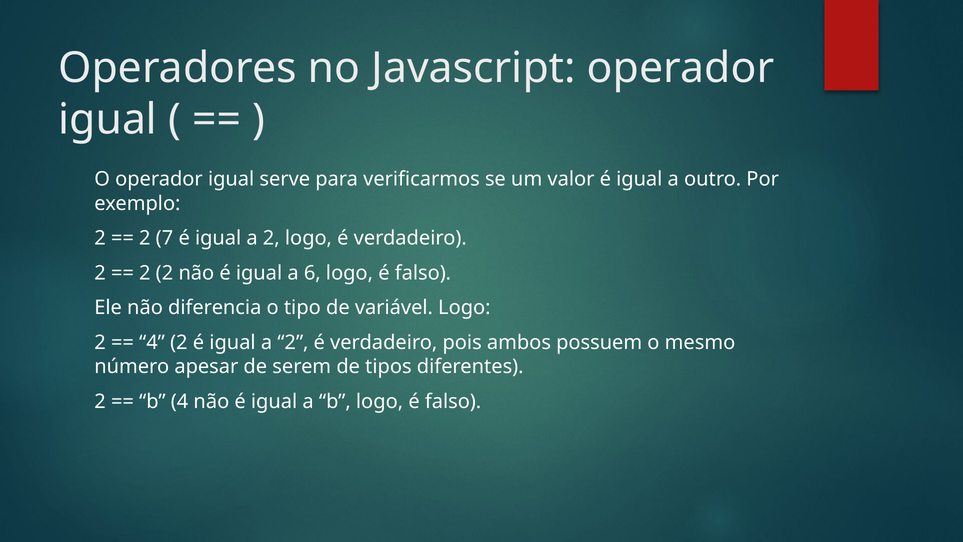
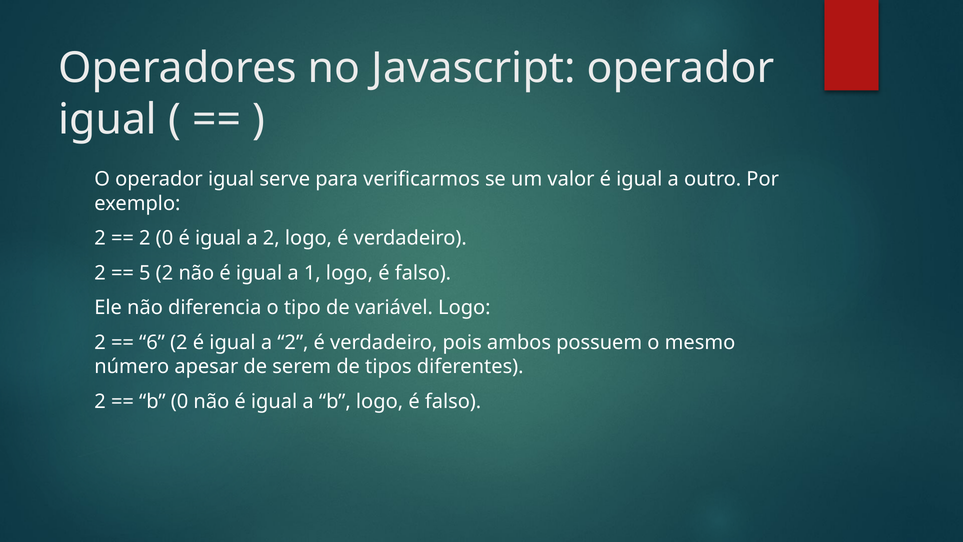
2 7: 7 -> 0
2 at (145, 273): 2 -> 5
6: 6 -> 1
4 at (152, 342): 4 -> 6
b 4: 4 -> 0
